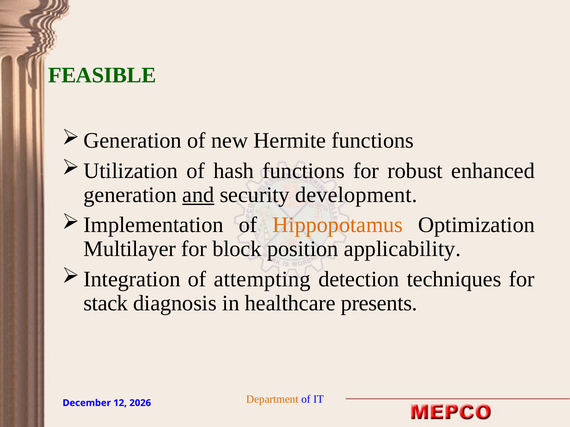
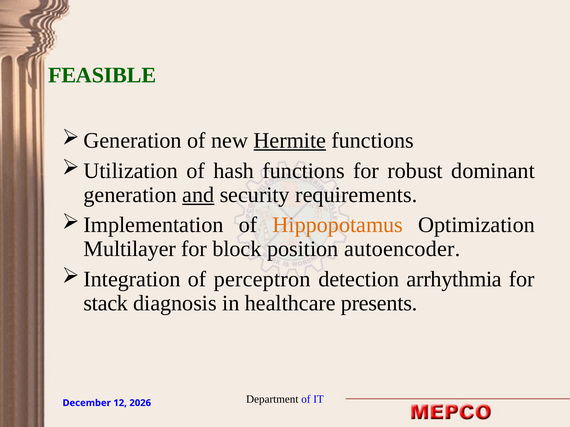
Hermite underline: none -> present
enhanced: enhanced -> dominant
development: development -> requirements
applicability: applicability -> autoencoder
attempting: attempting -> perceptron
techniques: techniques -> arrhythmia
Department colour: orange -> black
